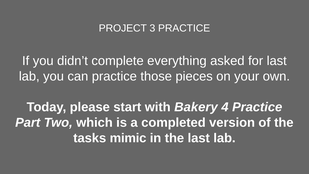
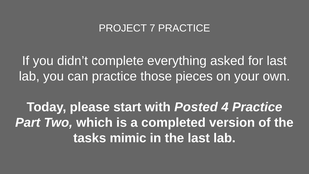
3: 3 -> 7
Bakery: Bakery -> Posted
